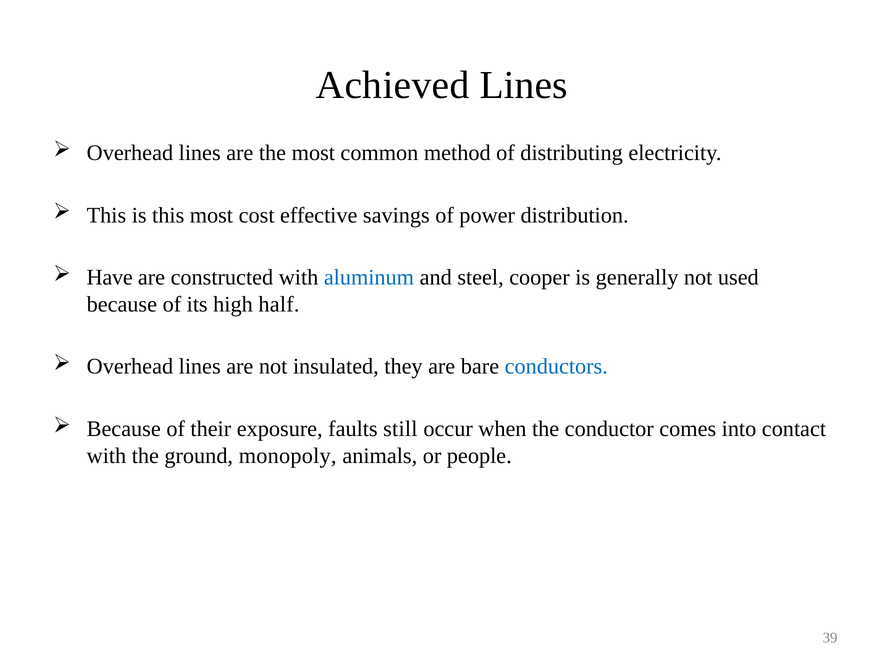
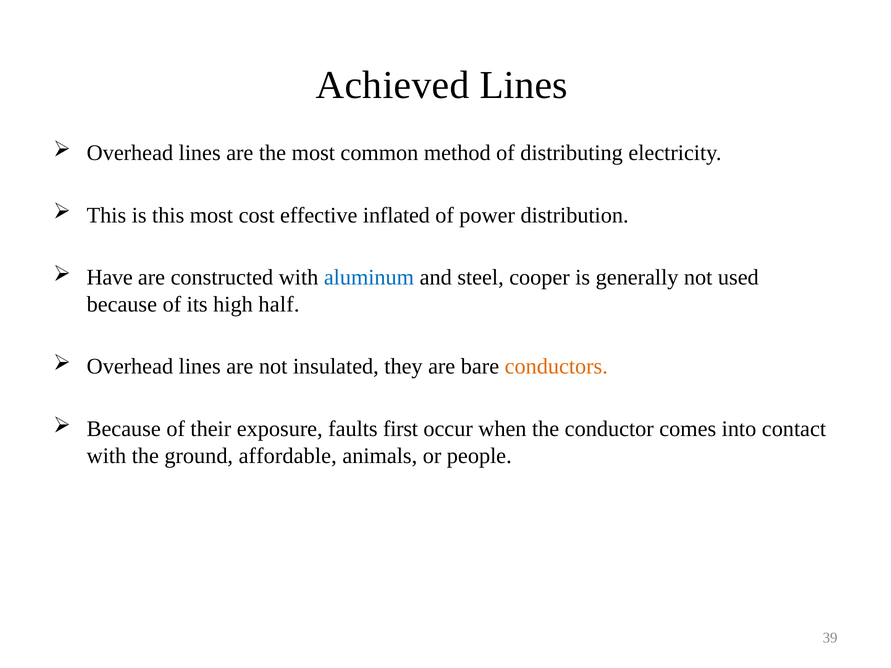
savings: savings -> inflated
conductors colour: blue -> orange
still: still -> first
monopoly: monopoly -> affordable
